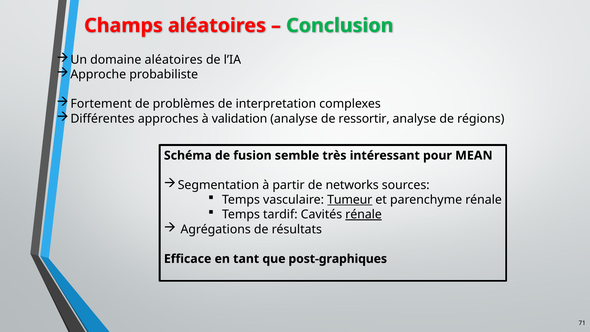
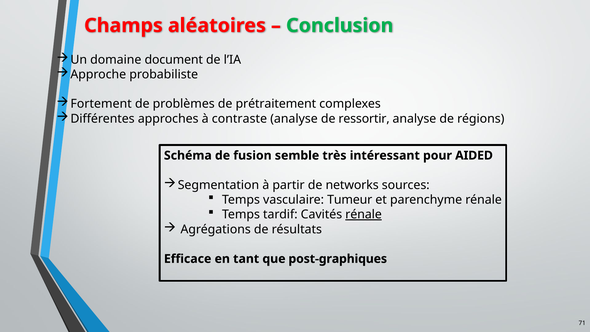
domaine aléatoires: aléatoires -> document
interpretation: interpretation -> prétraitement
validation: validation -> contraste
MEAN: MEAN -> AIDED
Tumeur underline: present -> none
